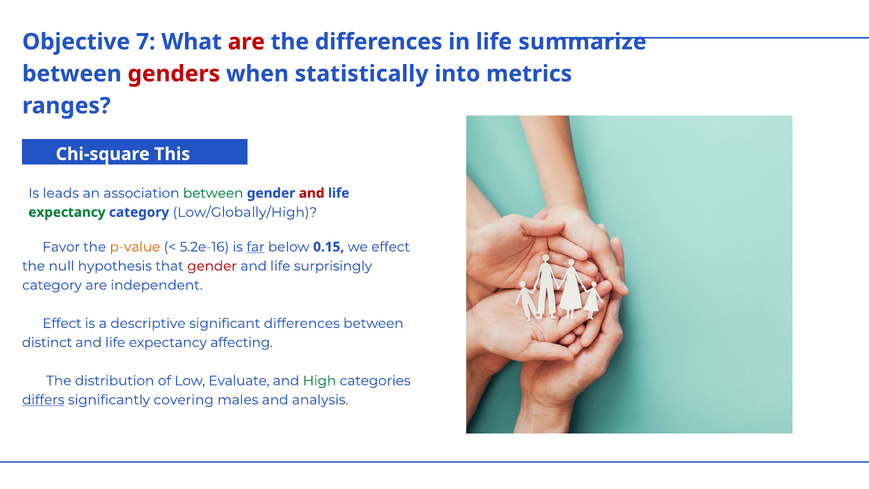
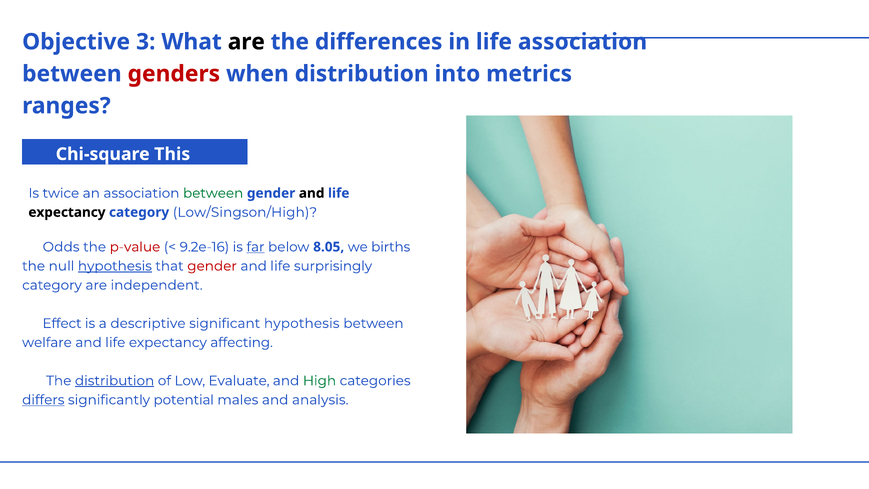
7: 7 -> 3
are at (246, 42) colour: red -> black
life summarize: summarize -> association
when statistically: statistically -> distribution
leads: leads -> twice
and at (312, 193) colour: red -> black
expectancy at (67, 212) colour: green -> black
Low/Globally/High: Low/Globally/High -> Low/Singson/High
Favor: Favor -> Odds
p-value colour: orange -> red
5.2e-16: 5.2e-16 -> 9.2e-16
0.15: 0.15 -> 8.05
we effect: effect -> births
hypothesis at (115, 266) underline: none -> present
significant differences: differences -> hypothesis
distinct: distinct -> welfare
distribution at (115, 381) underline: none -> present
covering: covering -> potential
